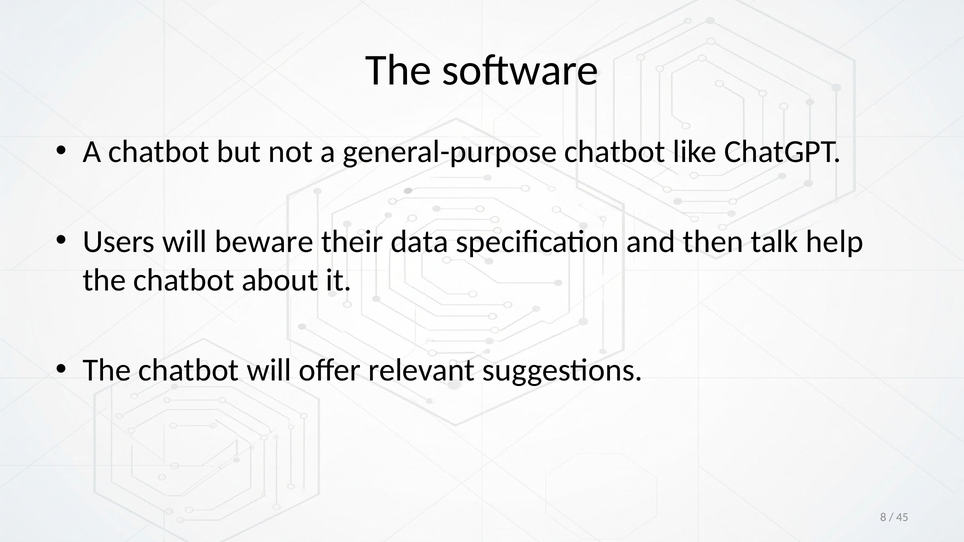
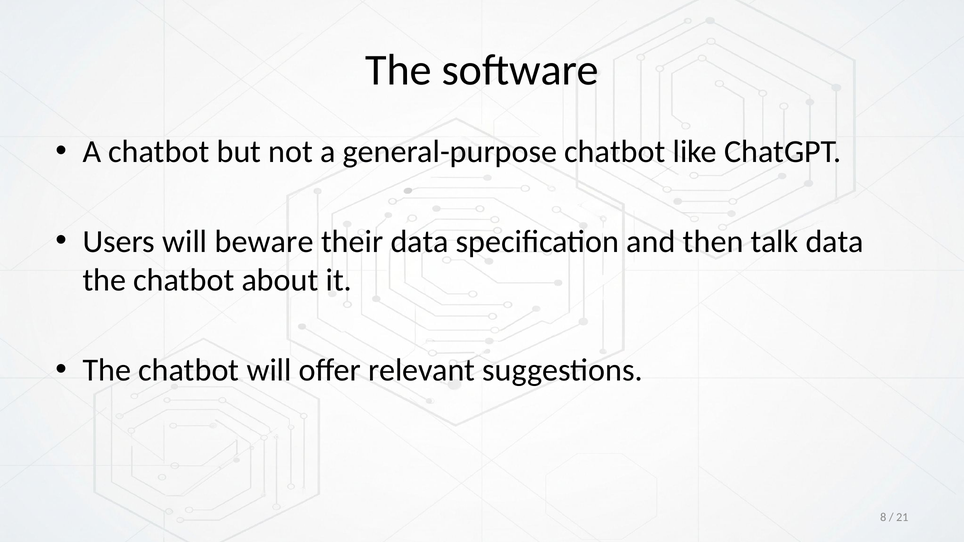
talk help: help -> data
45: 45 -> 21
